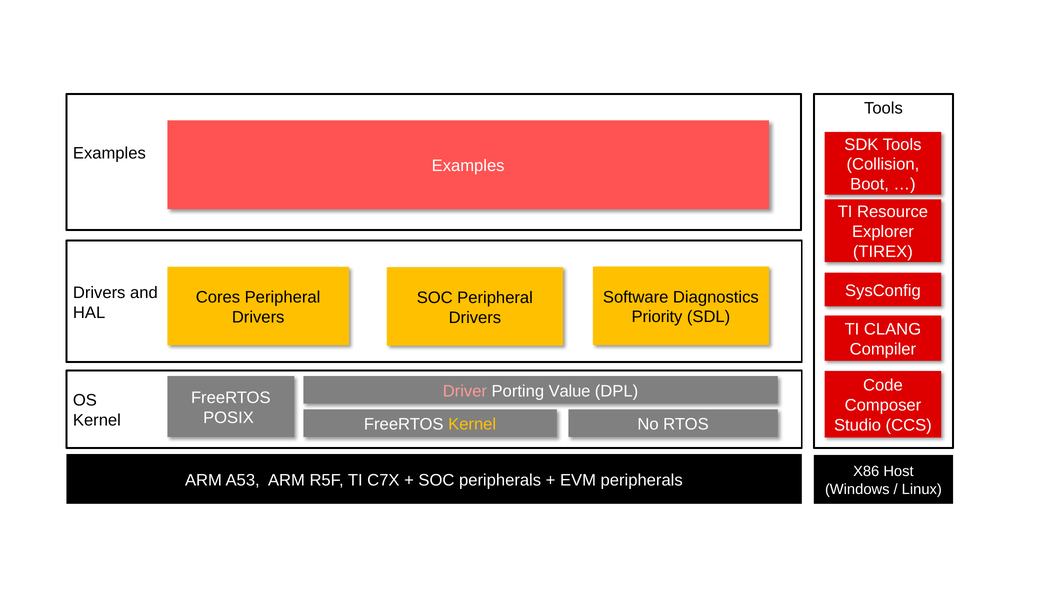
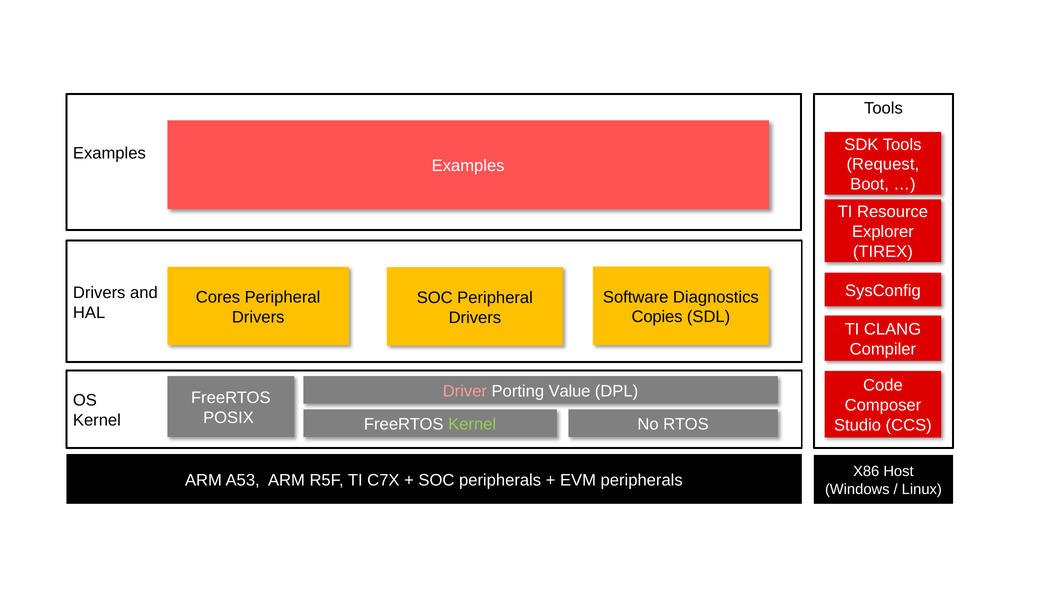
Collision: Collision -> Request
Priority: Priority -> Copies
Kernel at (472, 424) colour: yellow -> light green
